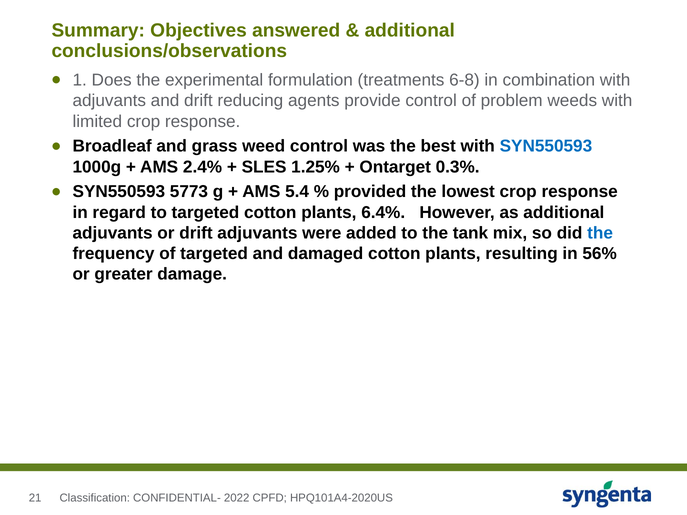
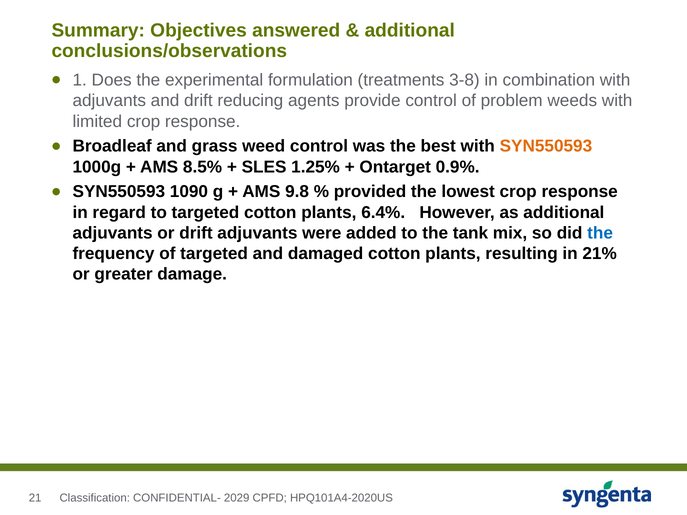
6-8: 6-8 -> 3-8
SYN550593 at (546, 146) colour: blue -> orange
2.4%: 2.4% -> 8.5%
0.3%: 0.3% -> 0.9%
5773: 5773 -> 1090
5.4: 5.4 -> 9.8
56%: 56% -> 21%
2022: 2022 -> 2029
